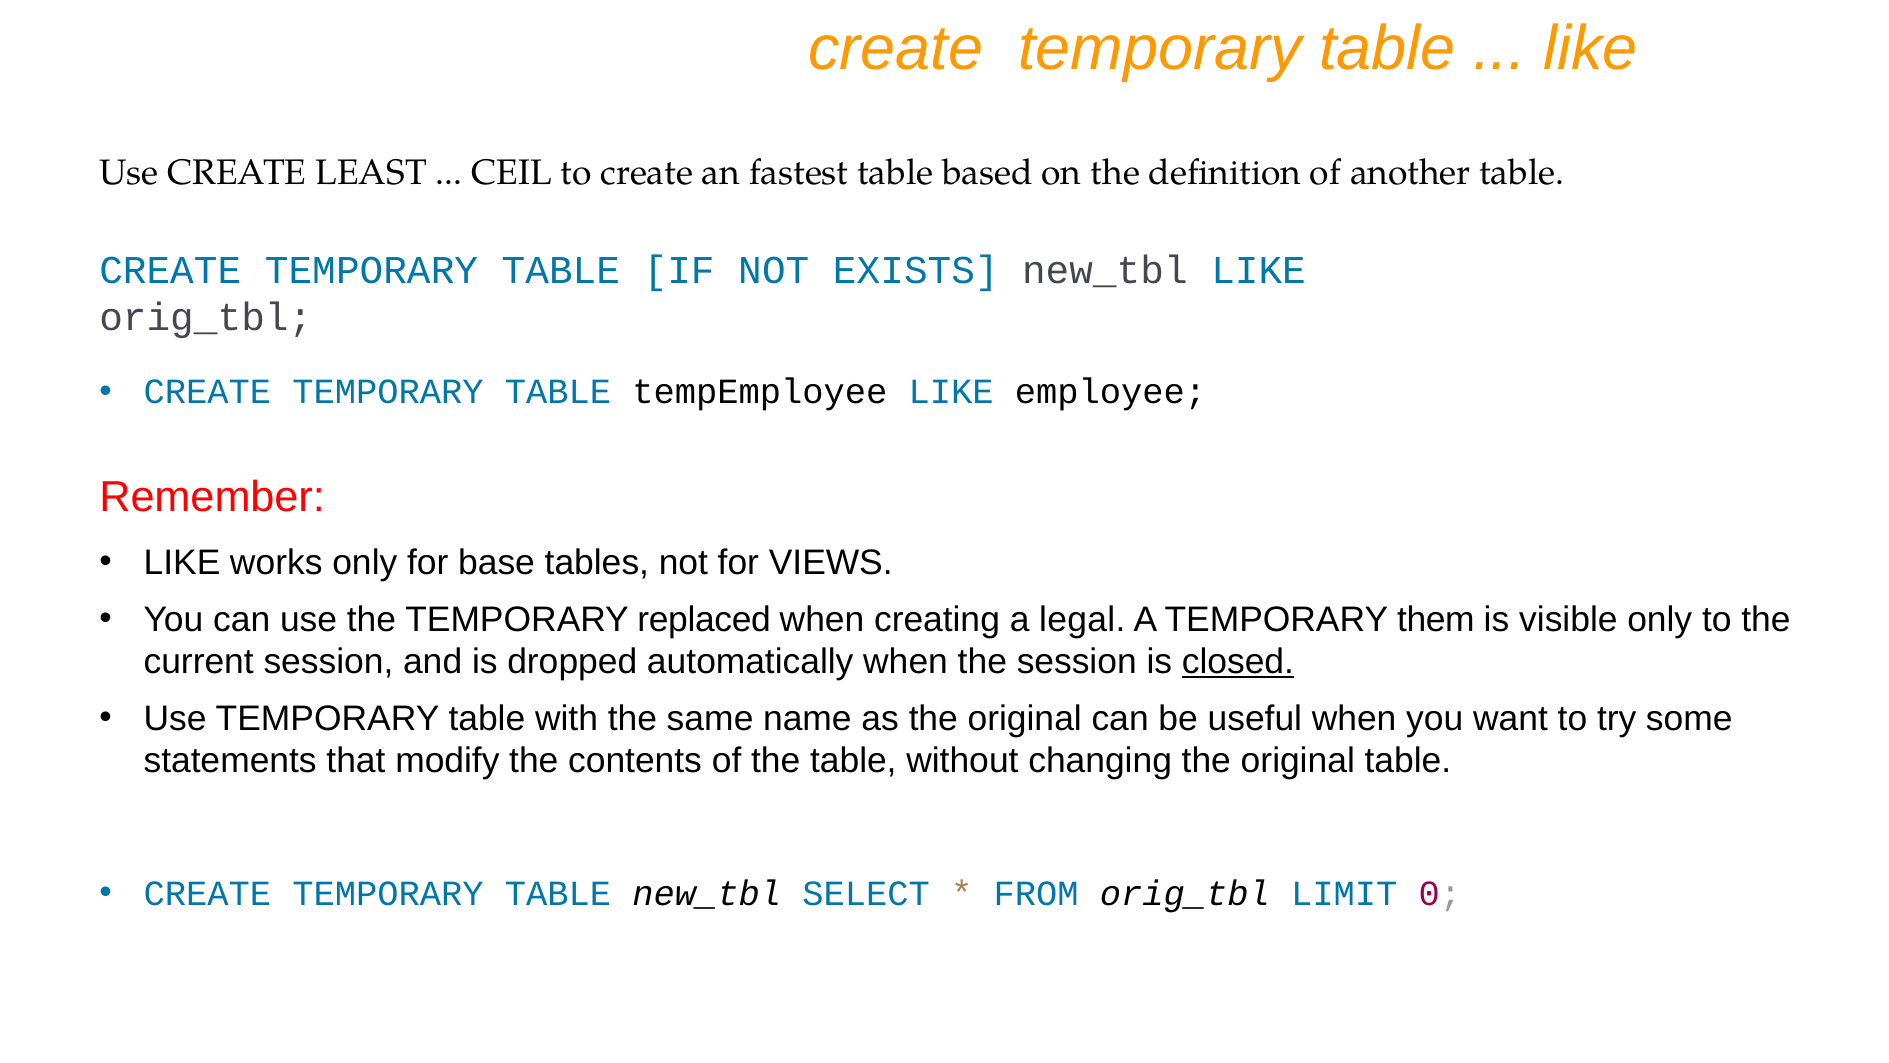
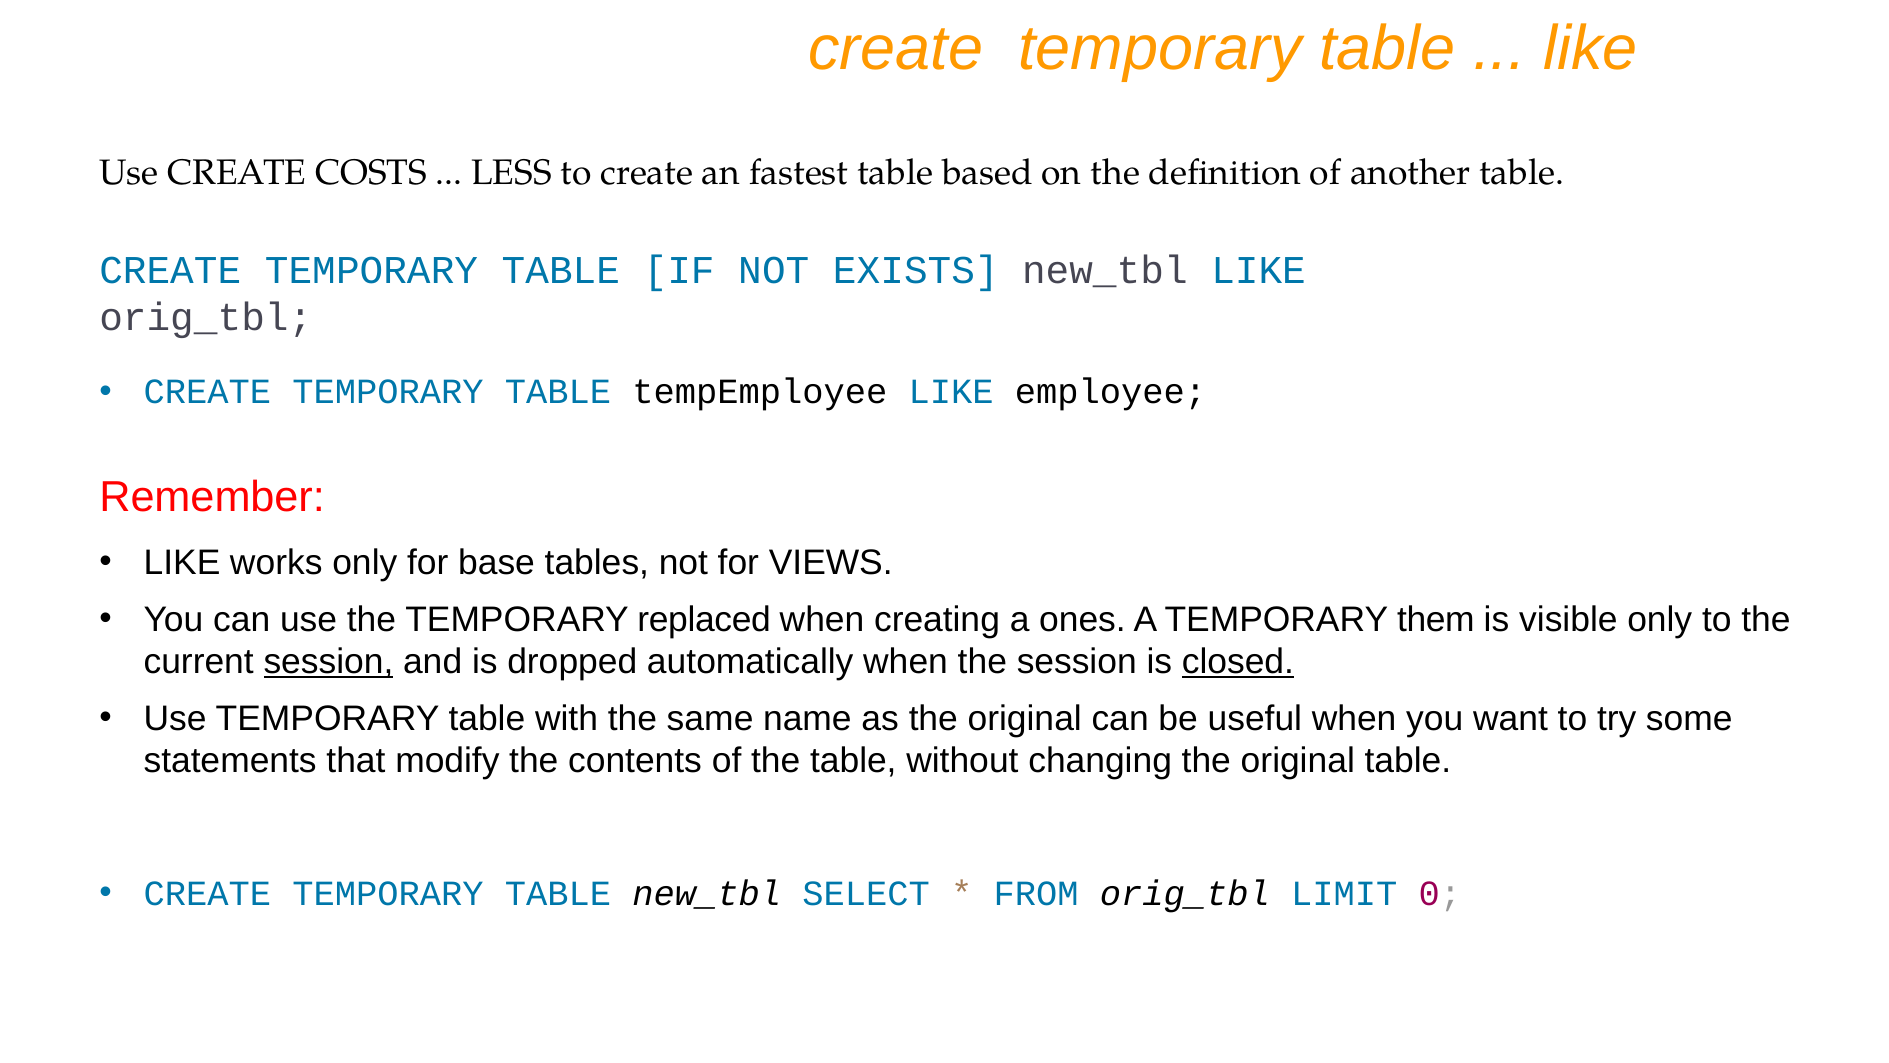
LEAST: LEAST -> COSTS
CEIL: CEIL -> LESS
legal: legal -> ones
session at (328, 662) underline: none -> present
